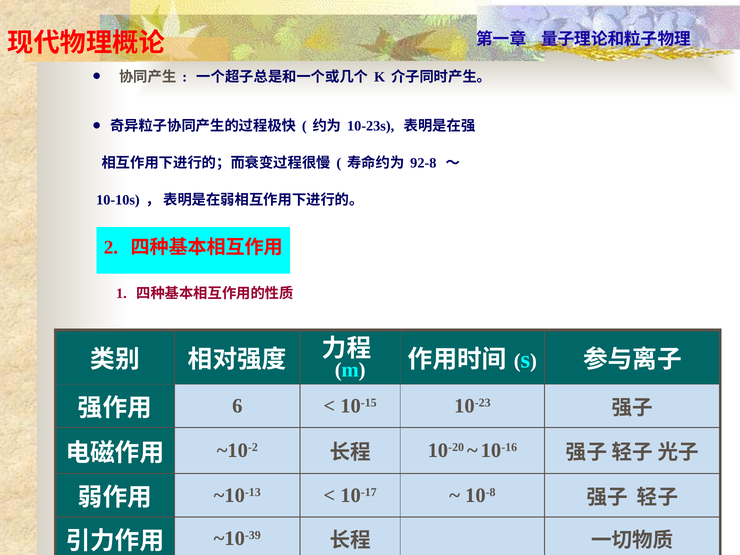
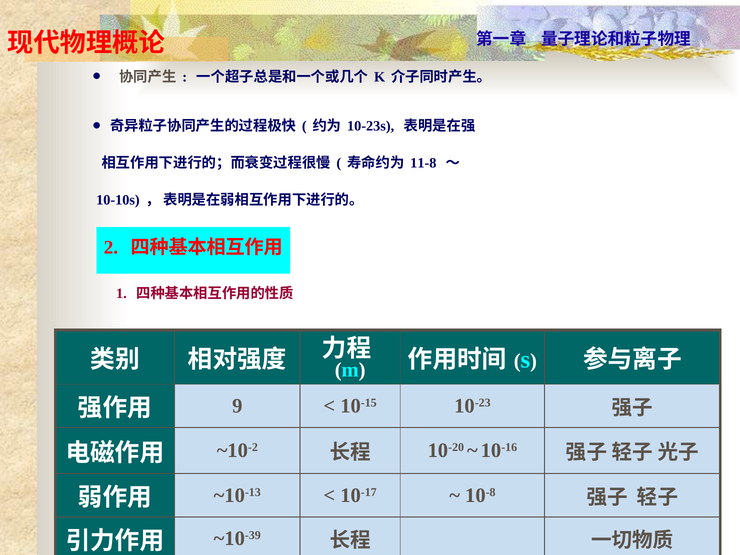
92-8: 92-8 -> 11-8
6: 6 -> 9
